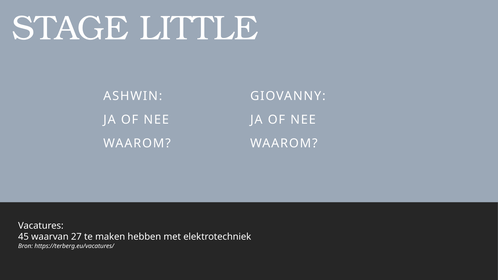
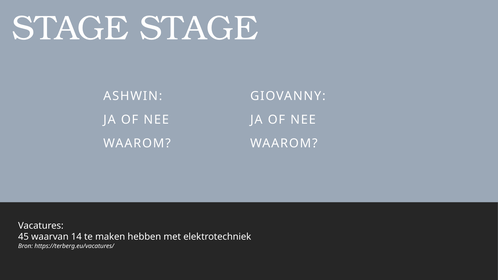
STAGE LITTLE: LITTLE -> STAGE
27: 27 -> 14
